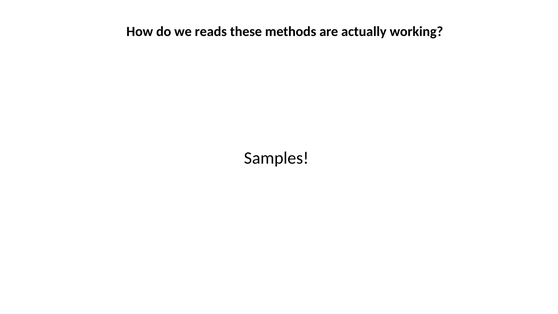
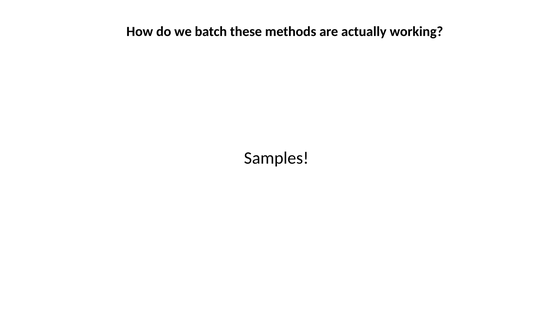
reads: reads -> batch
